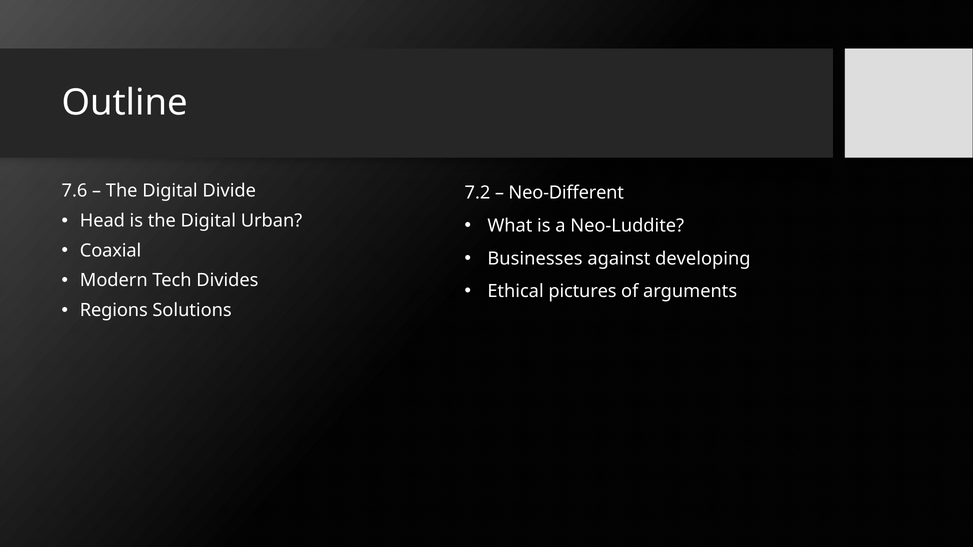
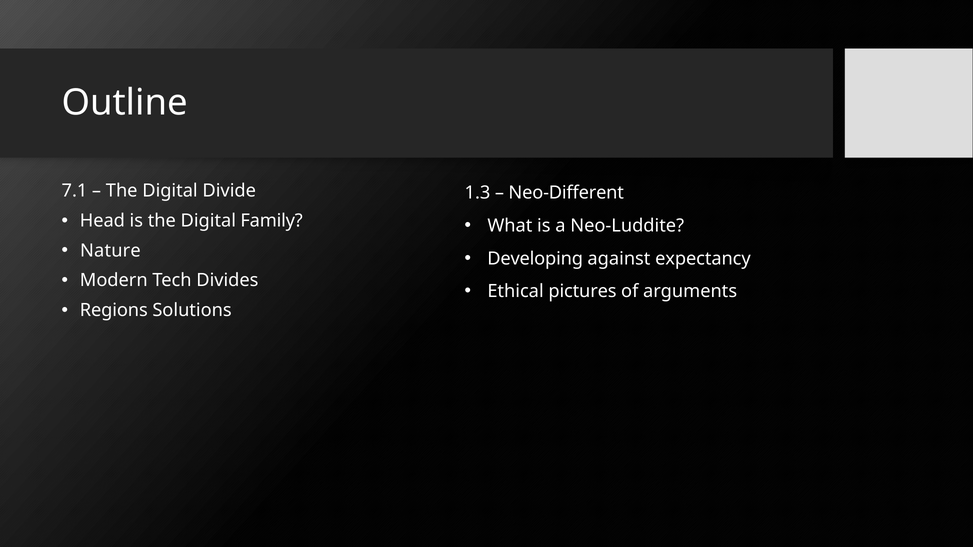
7.6: 7.6 -> 7.1
7.2: 7.2 -> 1.3
Urban: Urban -> Family
Coaxial: Coaxial -> Nature
Businesses: Businesses -> Developing
developing: developing -> expectancy
